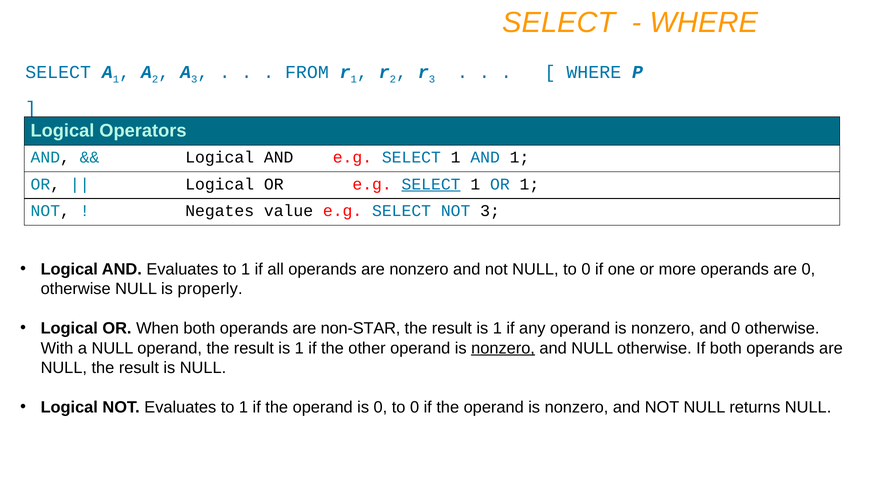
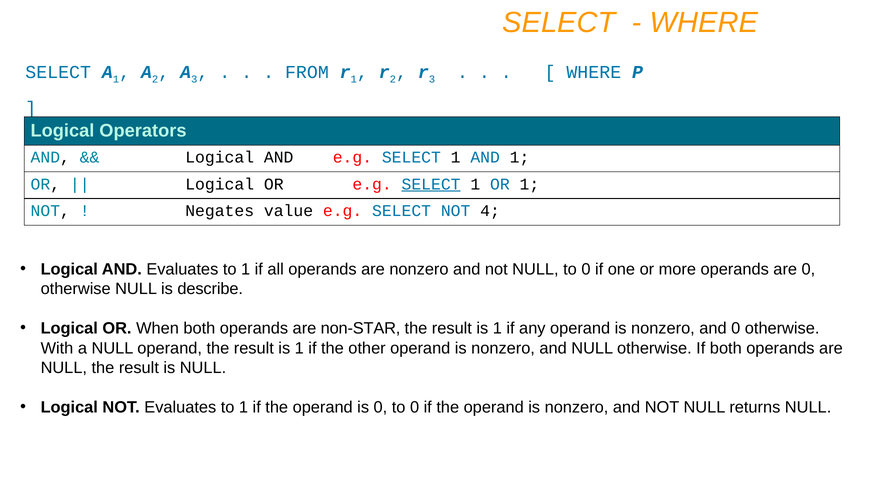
NOT 3: 3 -> 4
properly: properly -> describe
nonzero at (503, 348) underline: present -> none
